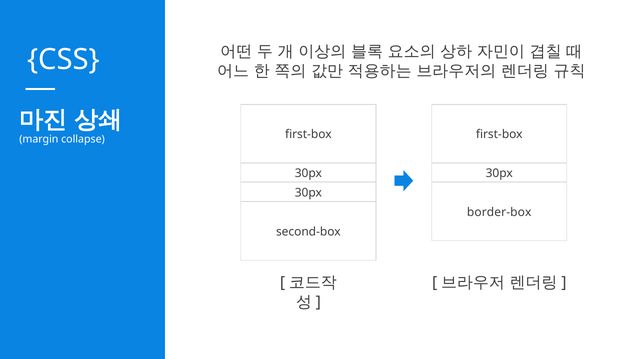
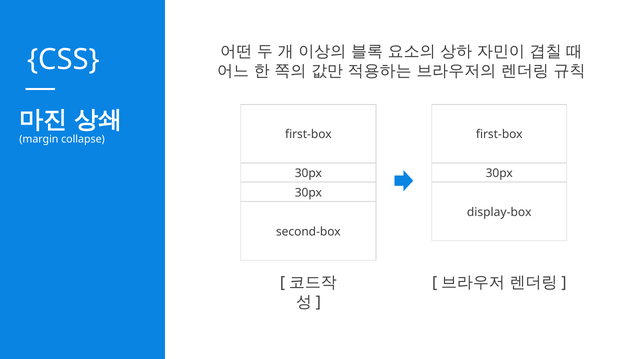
border-box: border-box -> display-box
